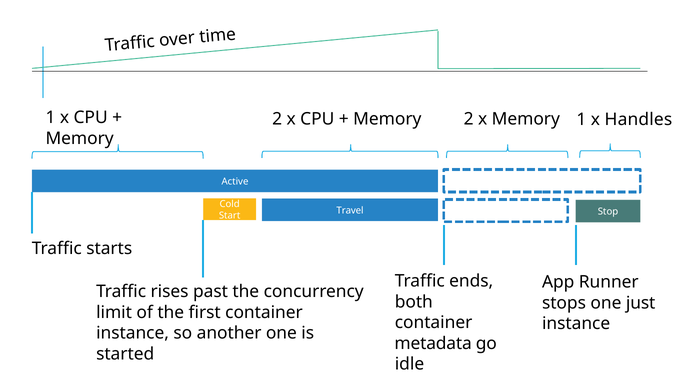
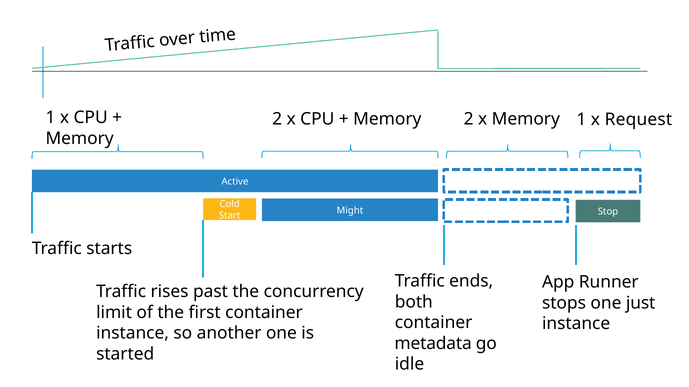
Handles: Handles -> Request
Travel: Travel -> Might
